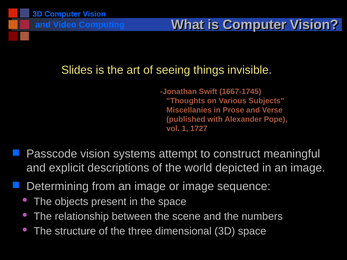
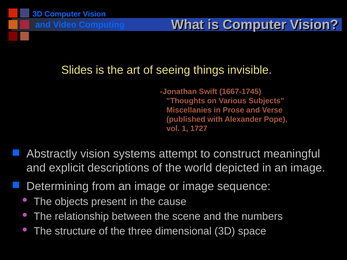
Passcode: Passcode -> Abstractly
the space: space -> cause
